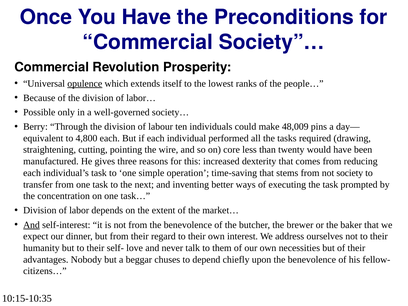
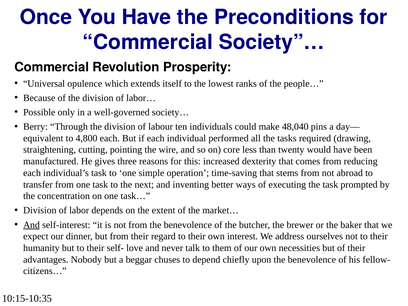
opulence underline: present -> none
48,009: 48,009 -> 48,040
society: society -> abroad
